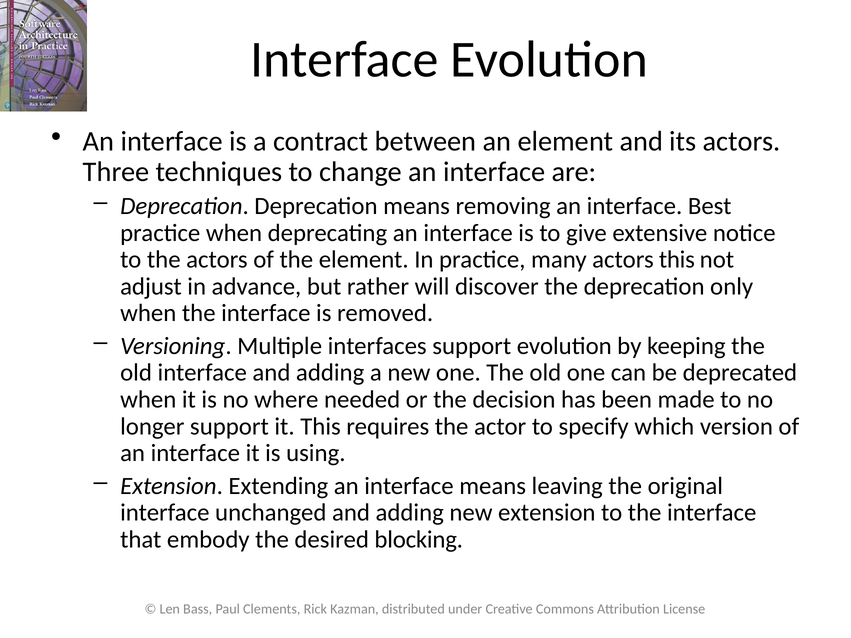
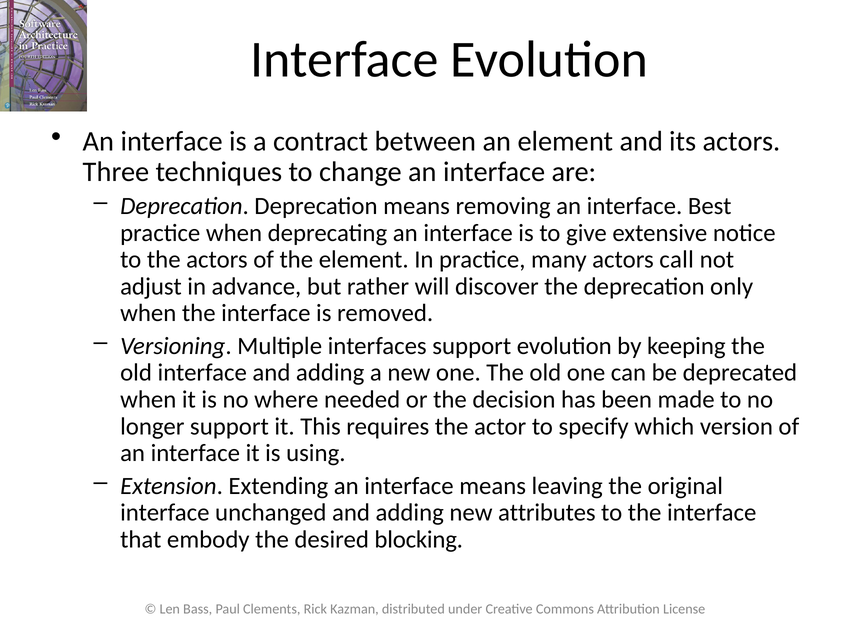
actors this: this -> call
new extension: extension -> attributes
